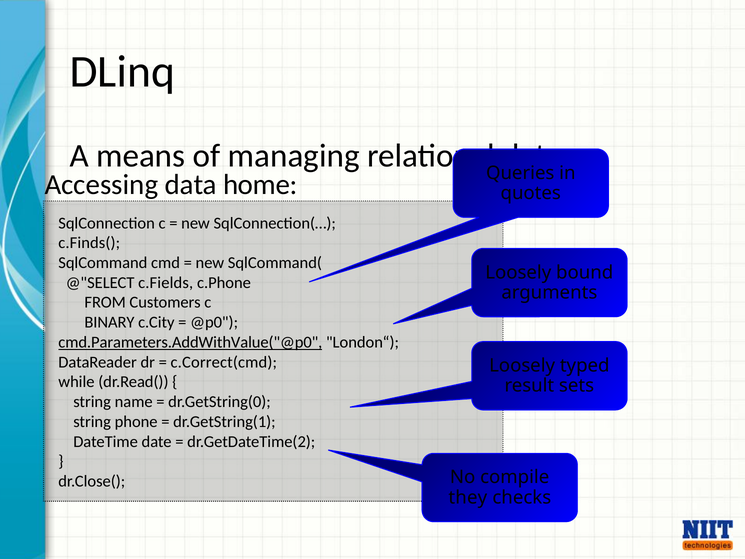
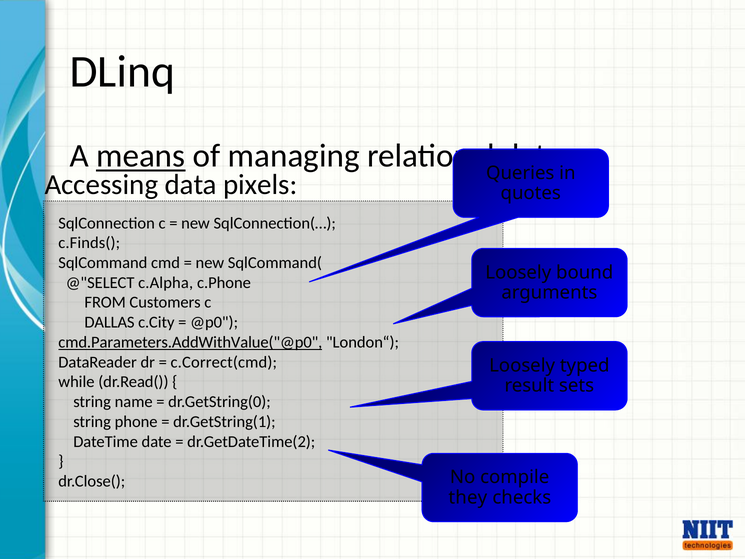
means underline: none -> present
home: home -> pixels
c.Fields: c.Fields -> c.Alpha
BINARY: BINARY -> DALLAS
